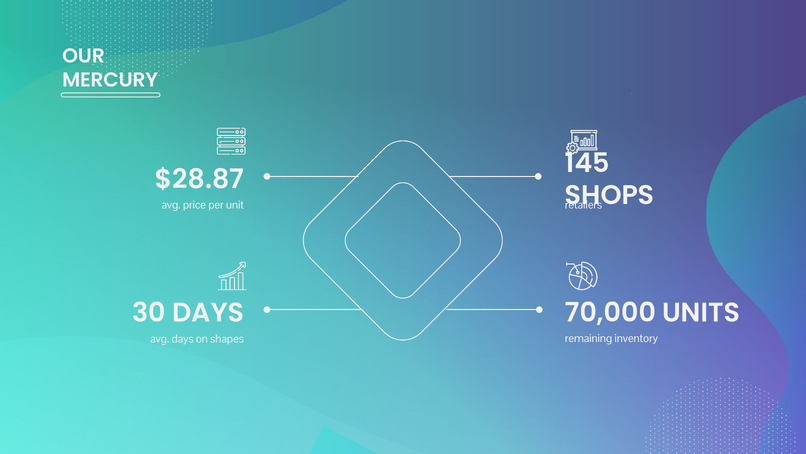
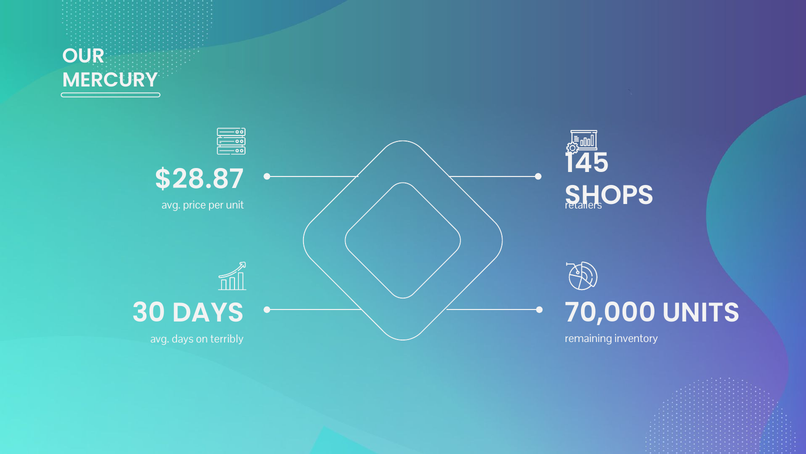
shapes: shapes -> terribly
